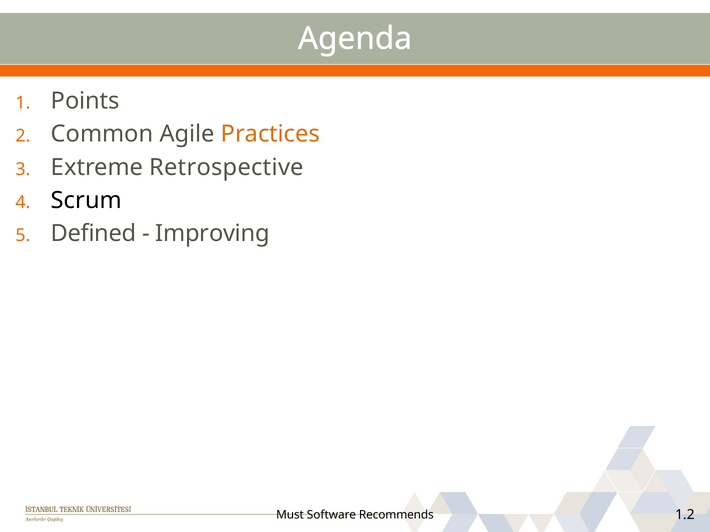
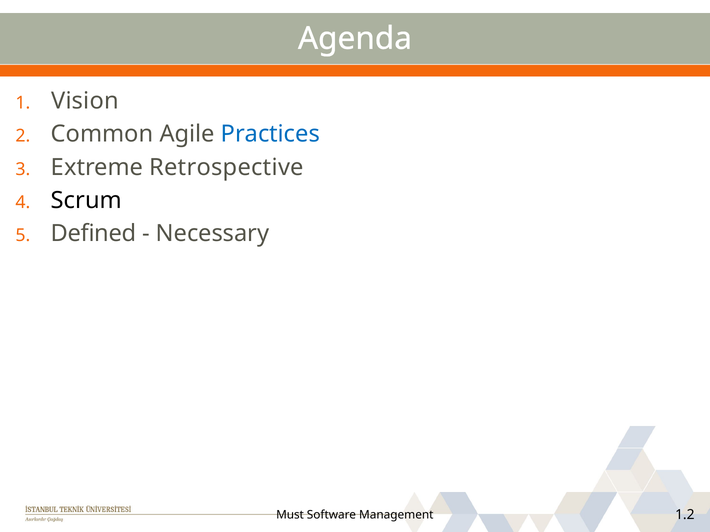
Points: Points -> Vision
Practices colour: orange -> blue
Improving: Improving -> Necessary
Recommends: Recommends -> Management
